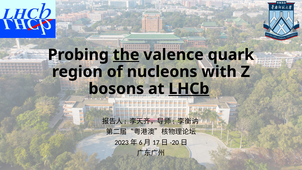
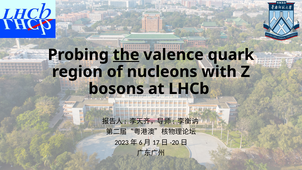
LHCb underline: present -> none
